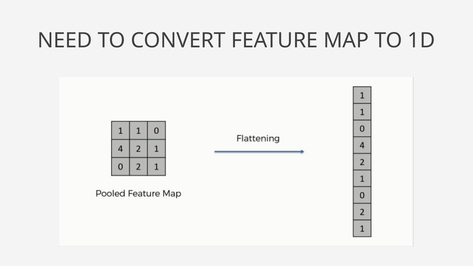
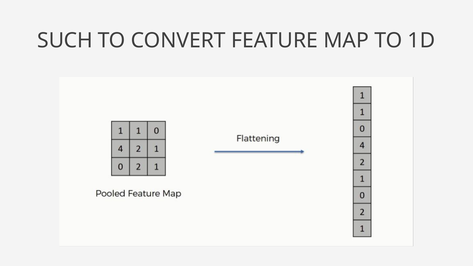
NEED: NEED -> SUCH
